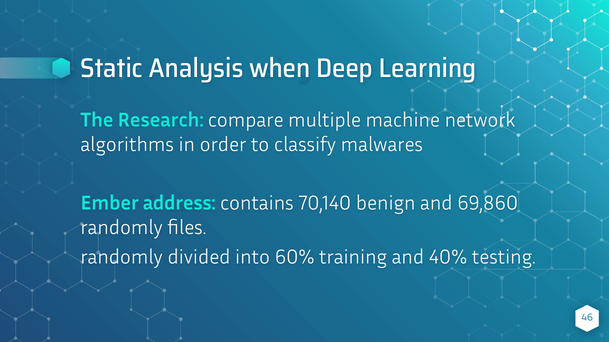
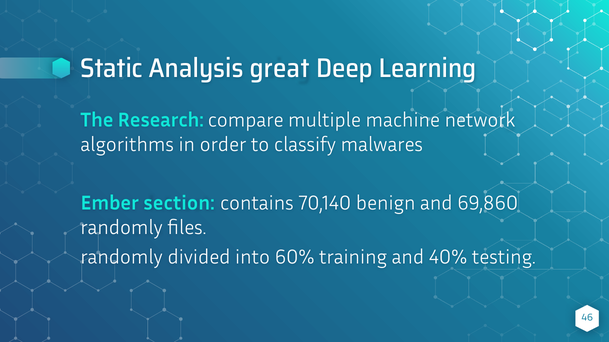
when: when -> great
address: address -> section
